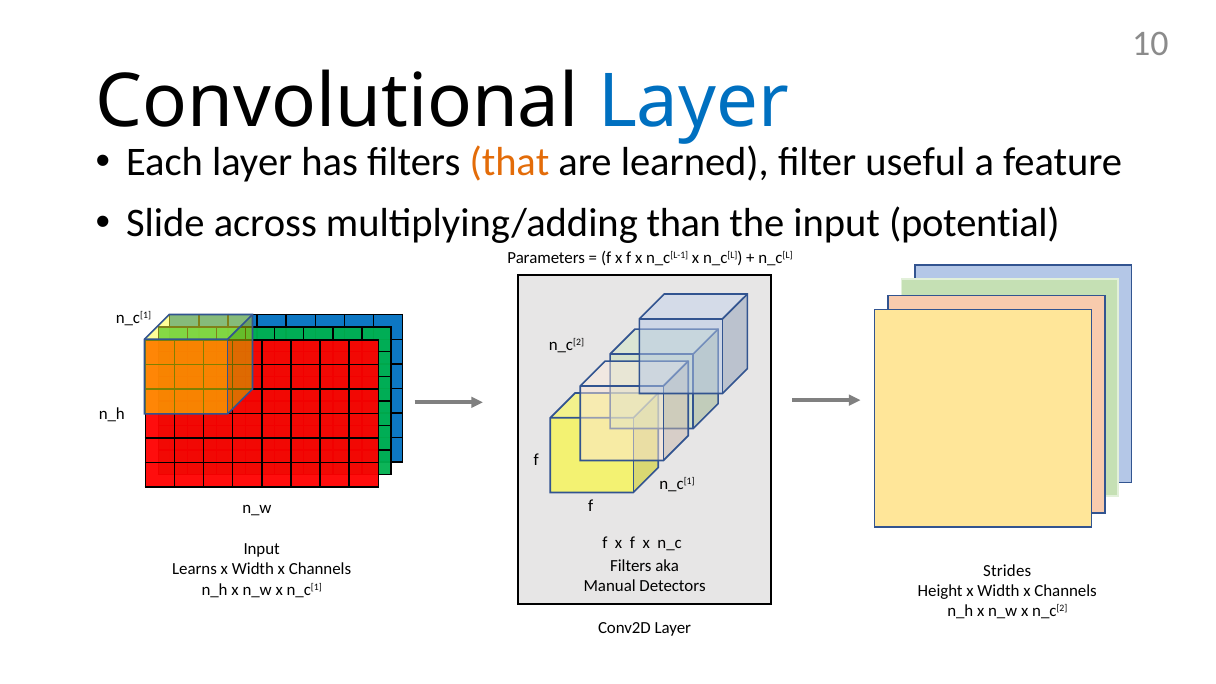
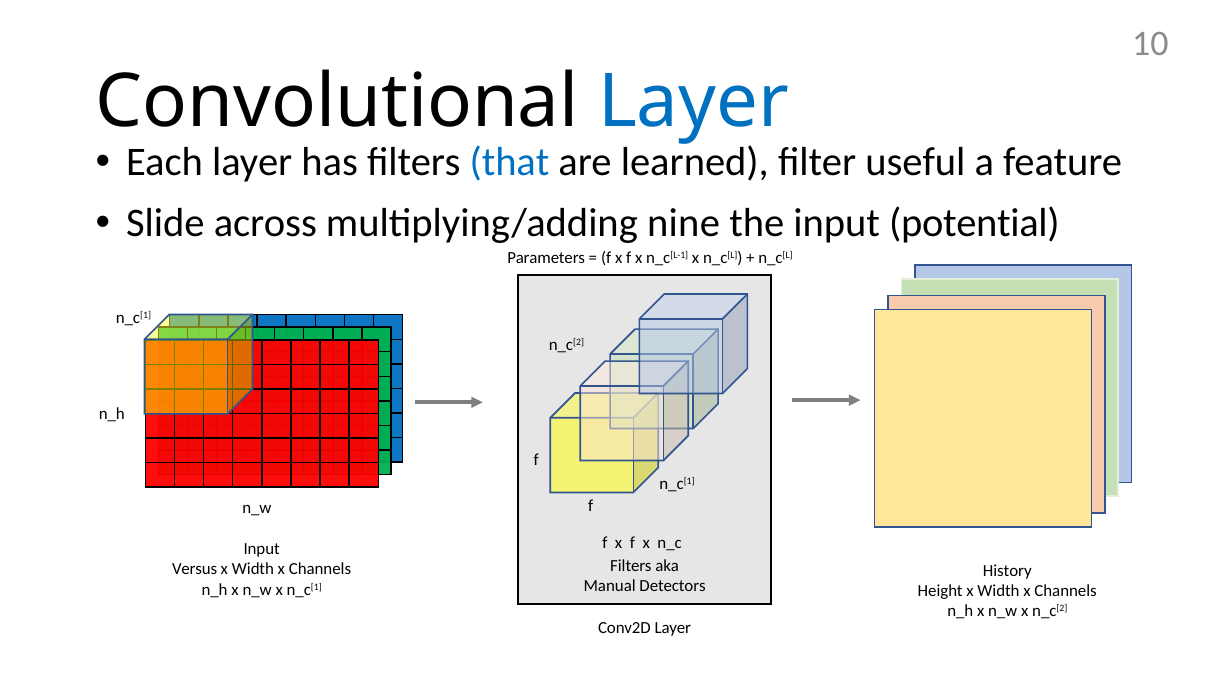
that colour: orange -> blue
than: than -> nine
Learns: Learns -> Versus
Strides: Strides -> History
